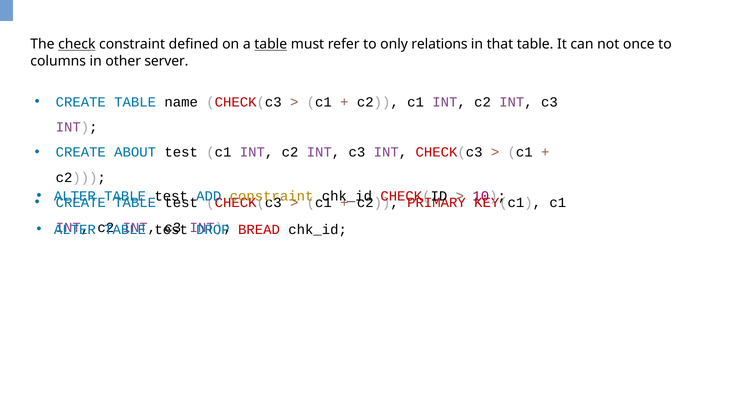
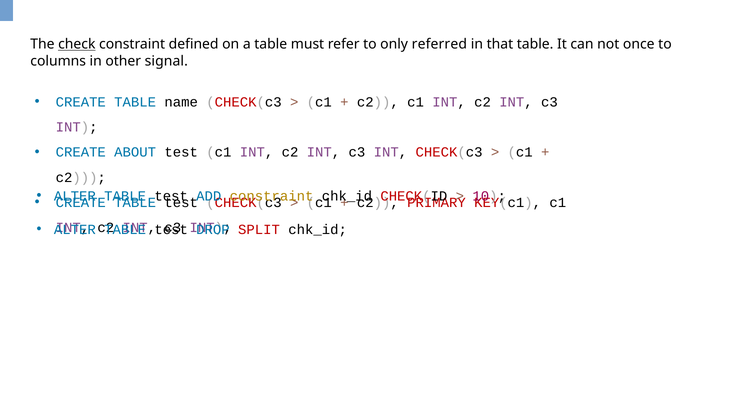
table at (271, 44) underline: present -> none
relations: relations -> referred
server: server -> signal
BREAD: BREAD -> SPLIT
